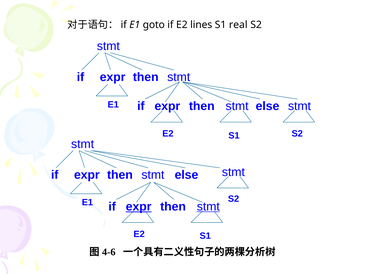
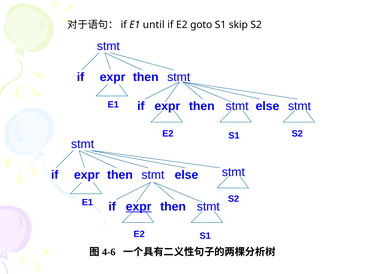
goto: goto -> until
lines: lines -> goto
real: real -> skip
stmt at (208, 206) underline: present -> none
